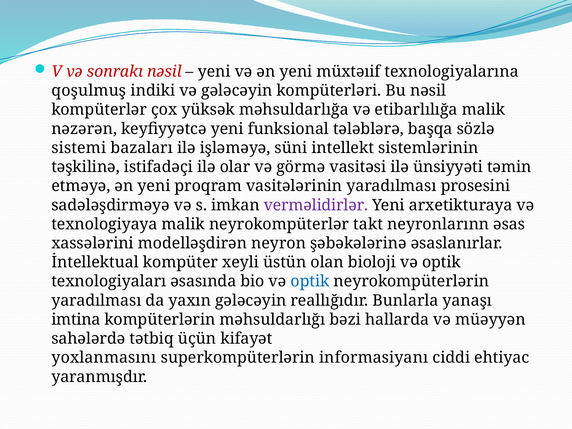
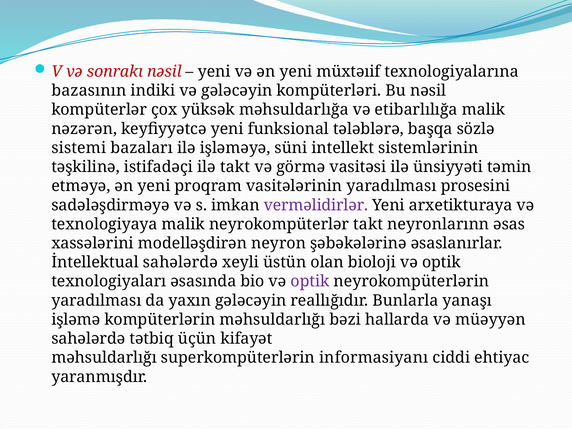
qoşulmuş: qoşulmuş -> bazasının
ilə olar: olar -> takt
İntellektual kompüter: kompüter -> sahələrdə
optik at (310, 281) colour: blue -> purple
imtina: imtina -> işləmə
yoxlanmasını at (104, 358): yoxlanmasını -> məhsuldarlığı
